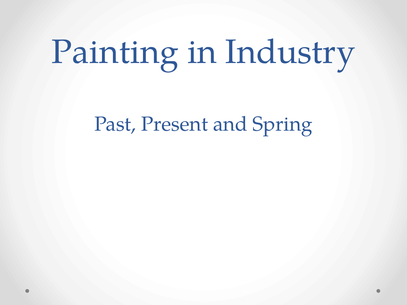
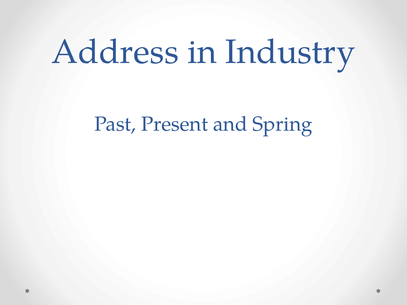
Painting: Painting -> Address
